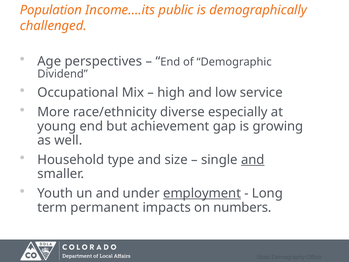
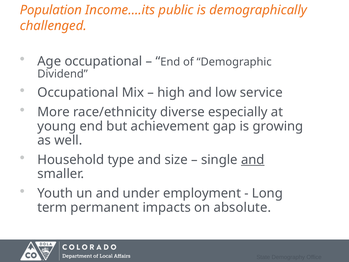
Age perspectives: perspectives -> occupational
employment underline: present -> none
numbers: numbers -> absolute
